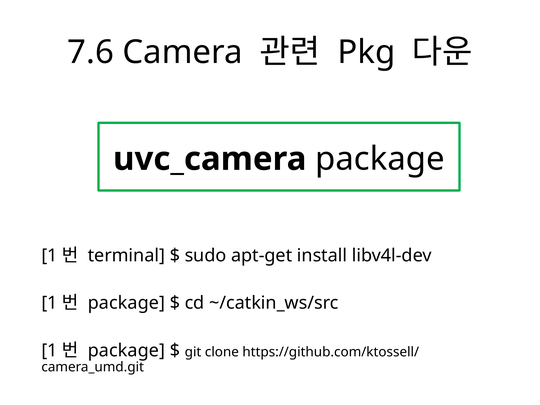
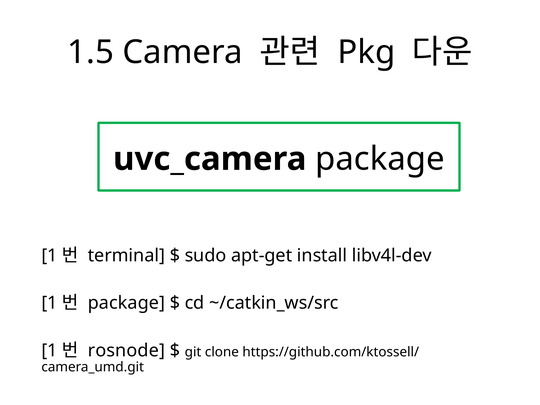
7.6: 7.6 -> 1.5
package at (126, 351): package -> rosnode
